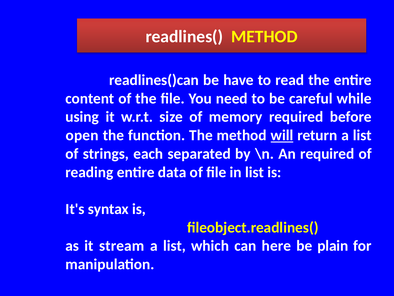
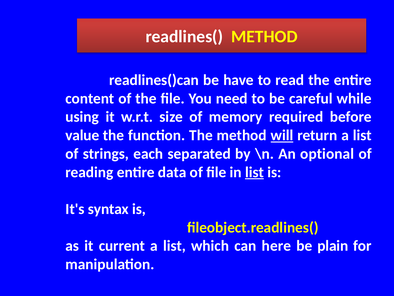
open: open -> value
An required: required -> optional
list at (254, 172) underline: none -> present
stream: stream -> current
